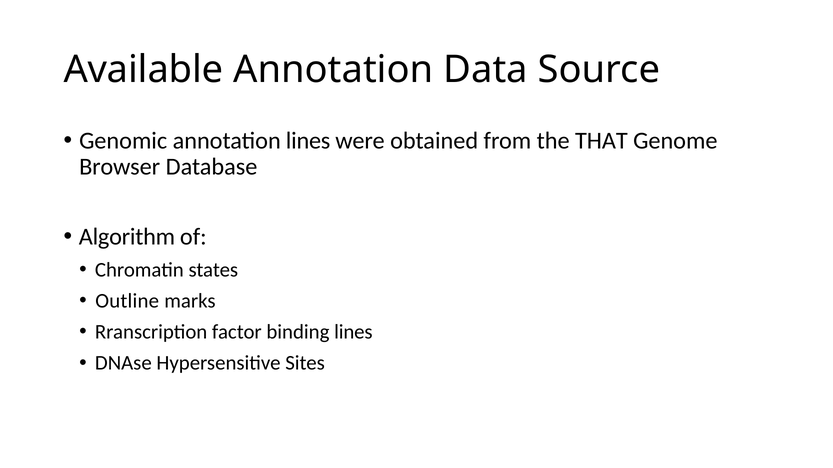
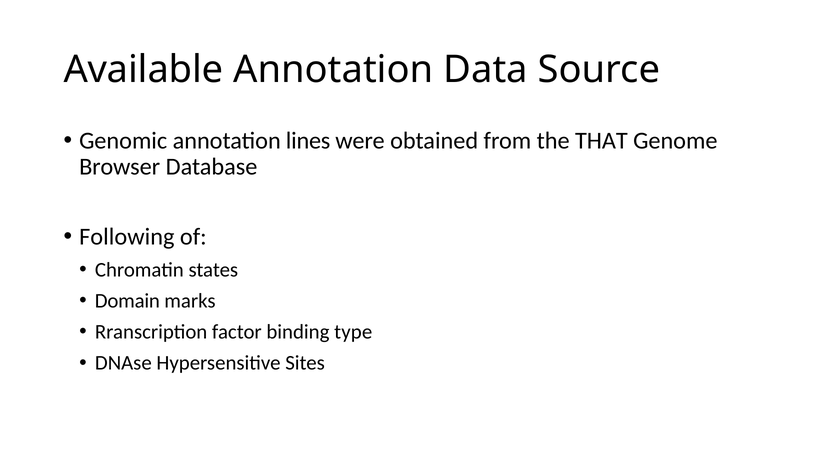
Algorithm: Algorithm -> Following
Outline: Outline -> Domain
binding lines: lines -> type
